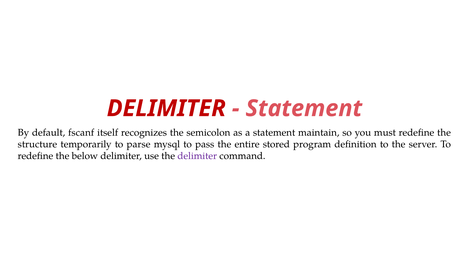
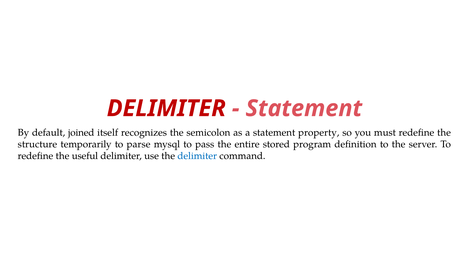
fscanf: fscanf -> joined
maintain: maintain -> property
below: below -> useful
delimiter at (197, 156) colour: purple -> blue
